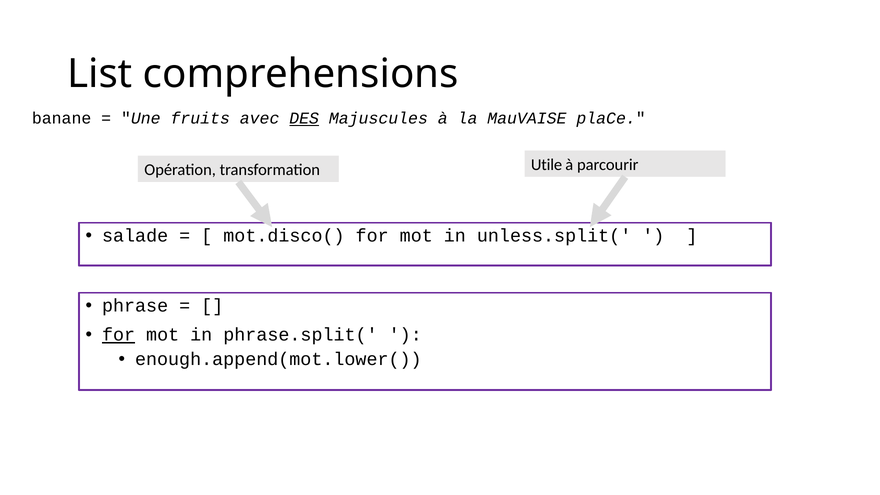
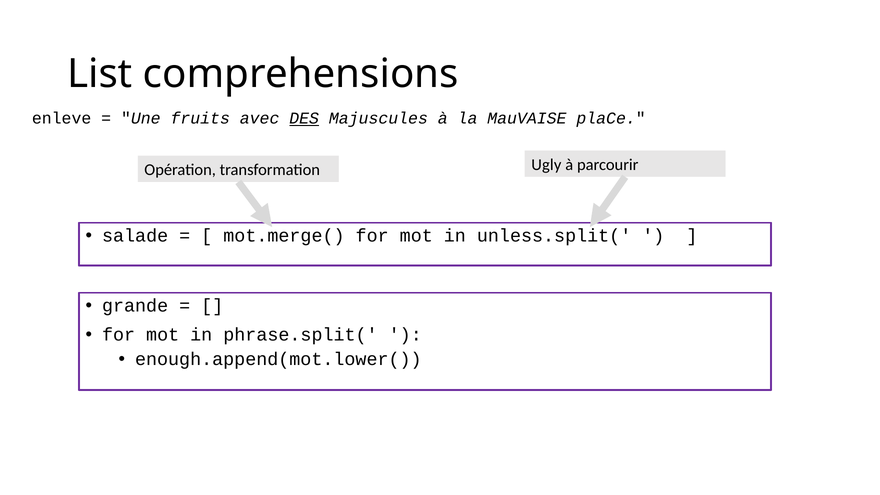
banane: banane -> enleve
Utile: Utile -> Ugly
mot.disco(: mot.disco( -> mot.merge(
phrase: phrase -> grande
for at (119, 335) underline: present -> none
